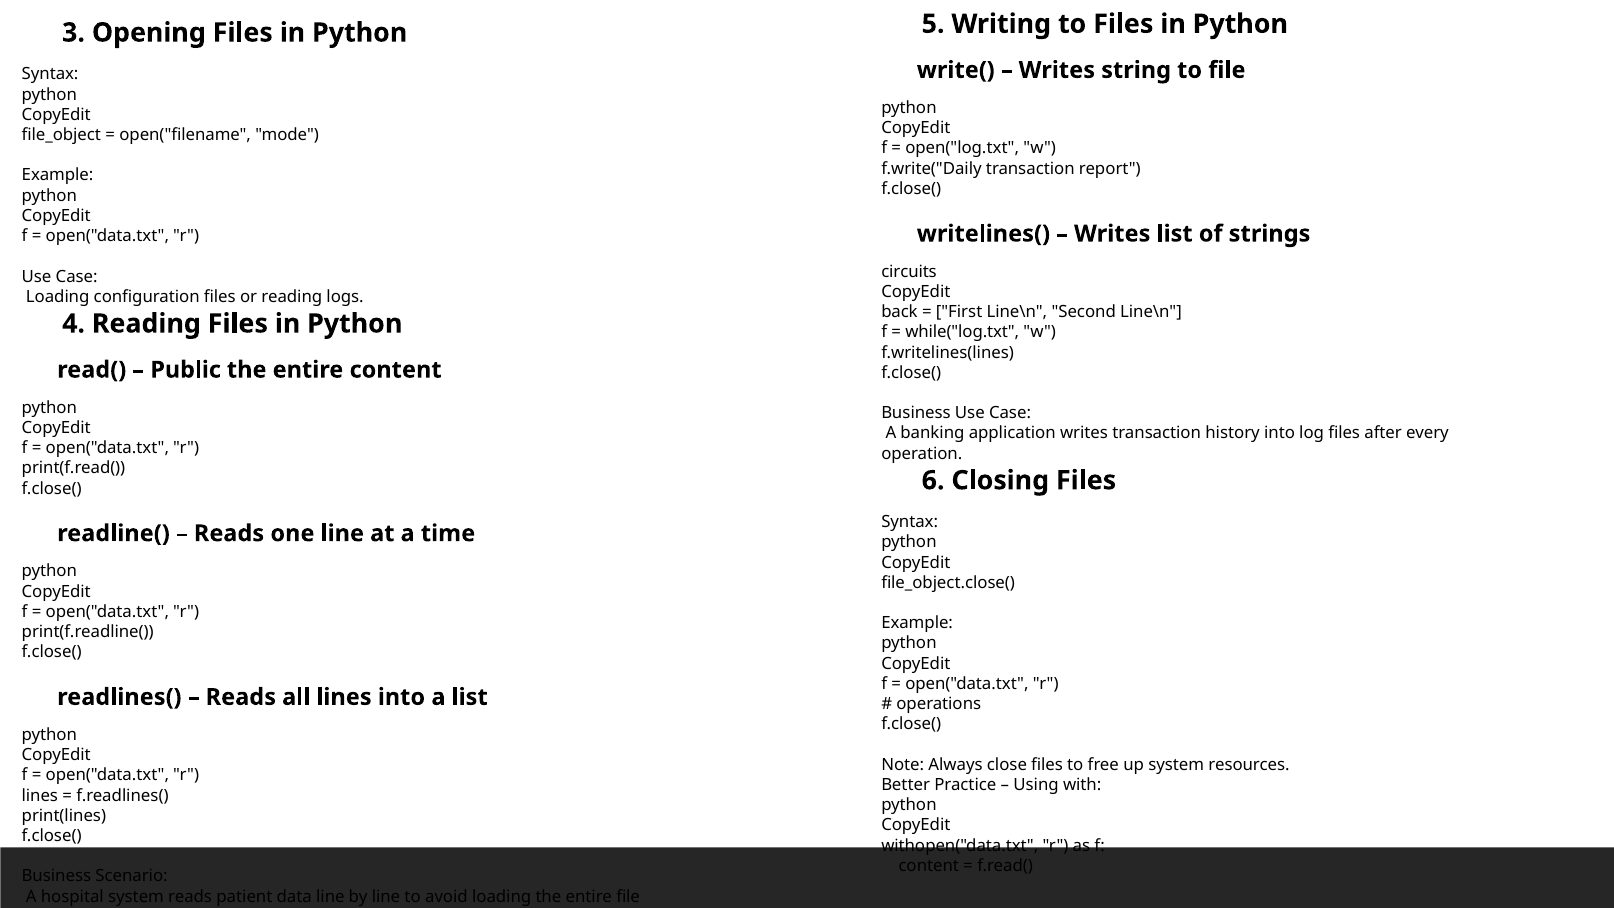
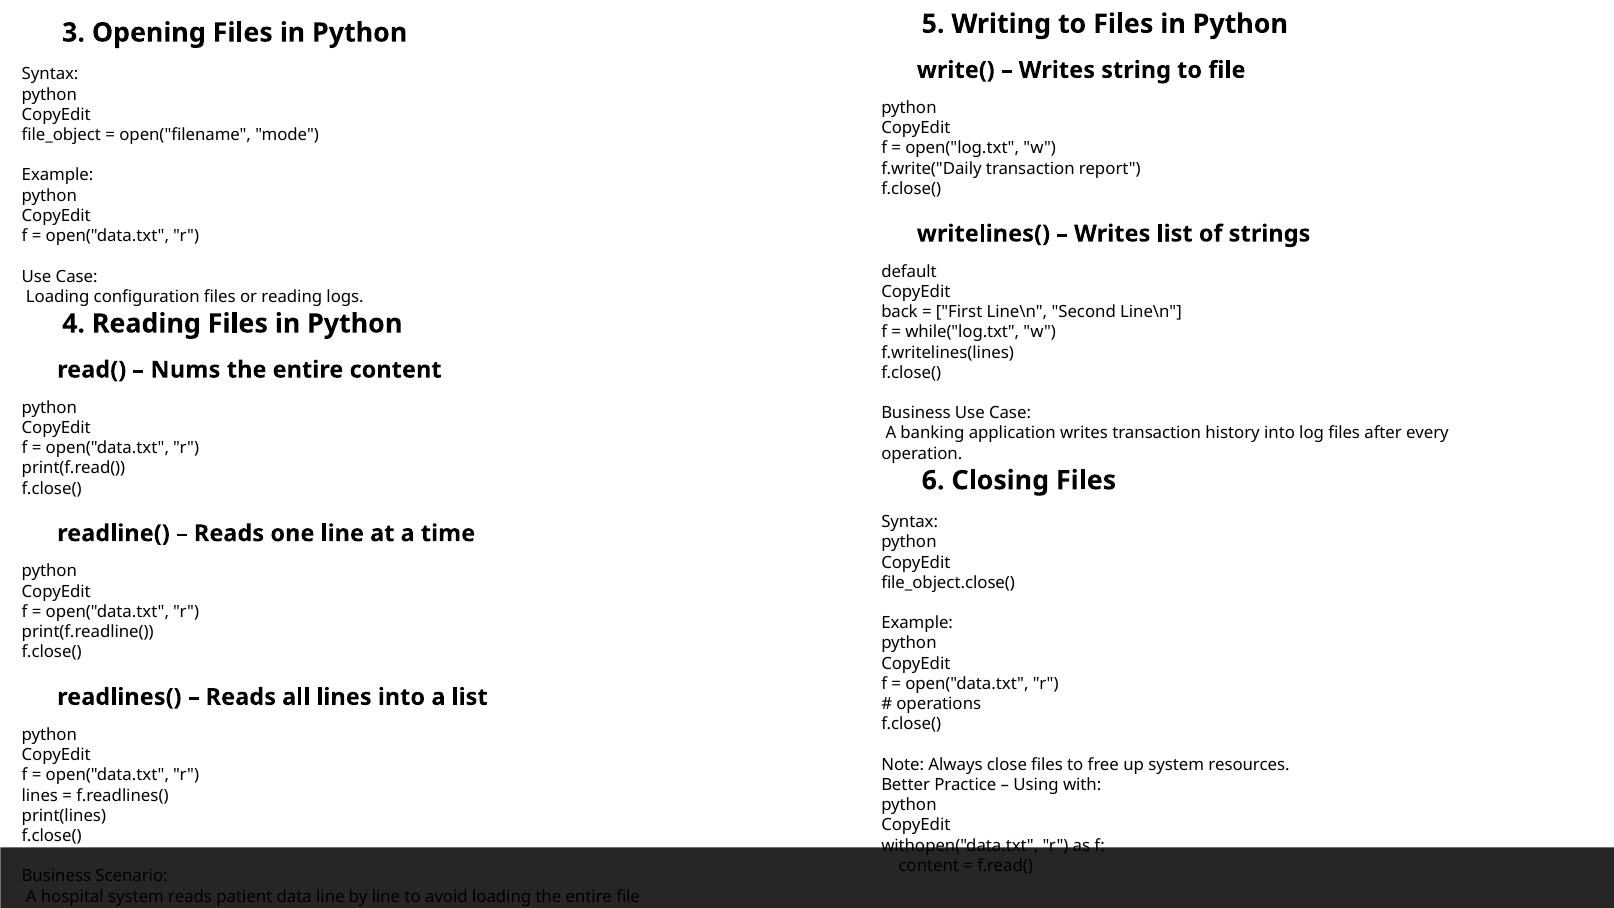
circuits: circuits -> default
Public: Public -> Nums
